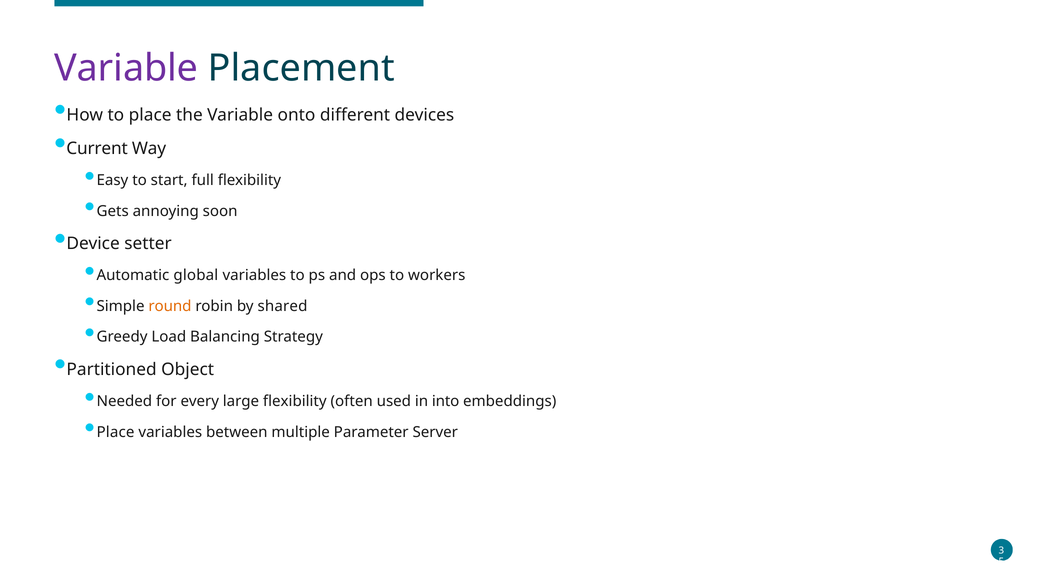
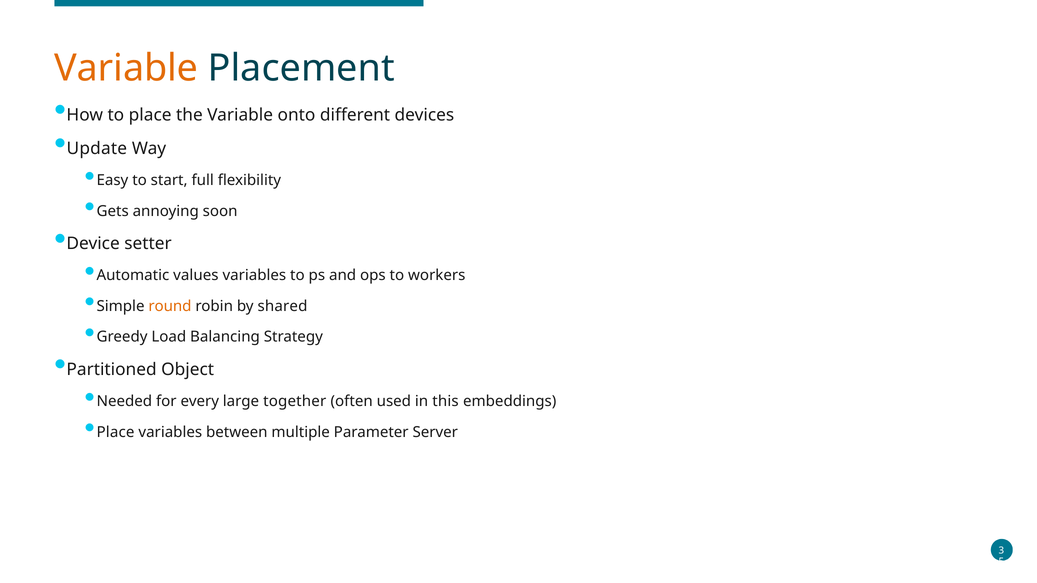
Variable at (126, 69) colour: purple -> orange
Current: Current -> Update
global: global -> values
large flexibility: flexibility -> together
into: into -> this
